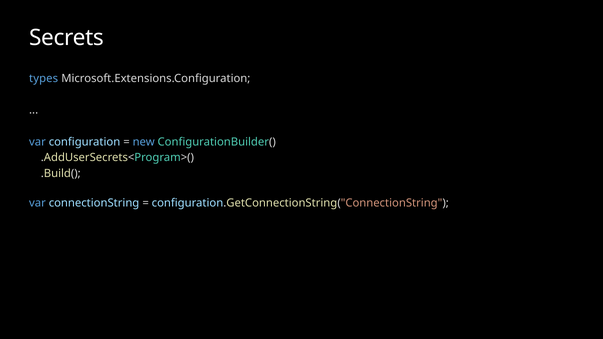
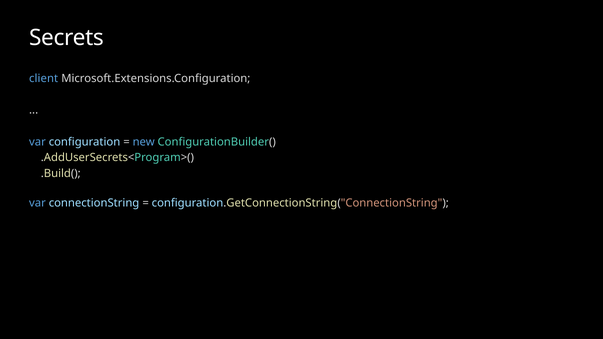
types: types -> client
